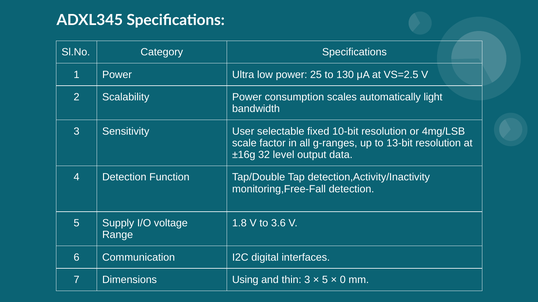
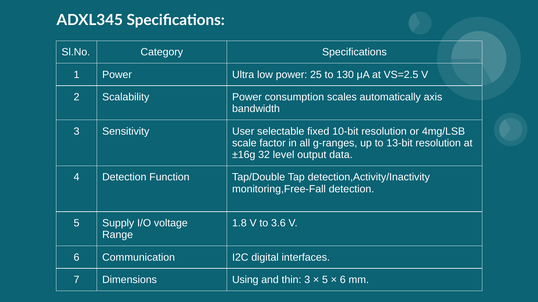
light: light -> axis
0 at (343, 280): 0 -> 6
